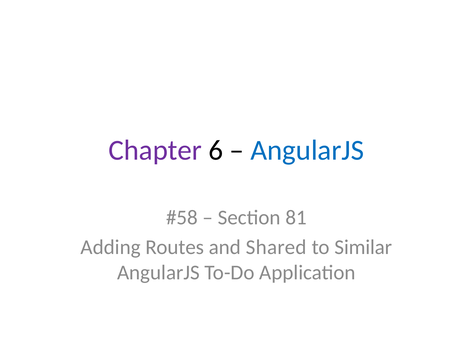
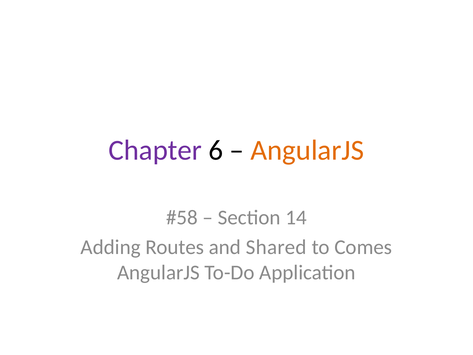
AngularJS at (307, 150) colour: blue -> orange
81: 81 -> 14
Similar: Similar -> Comes
